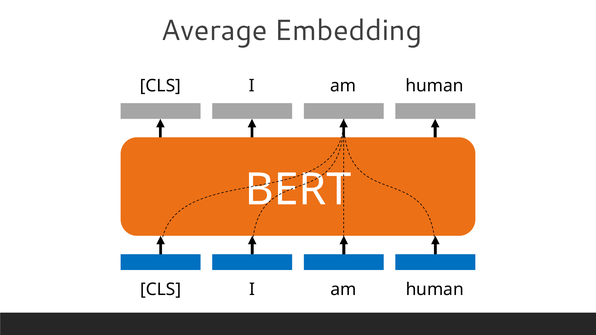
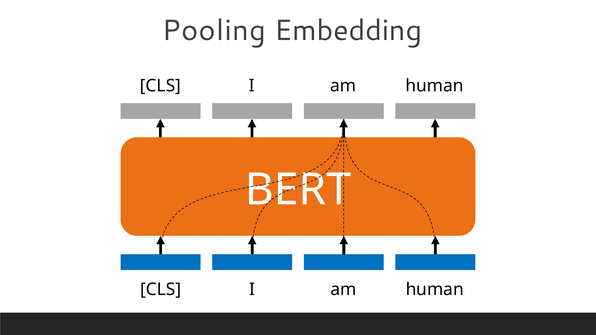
Average: Average -> Pooling
